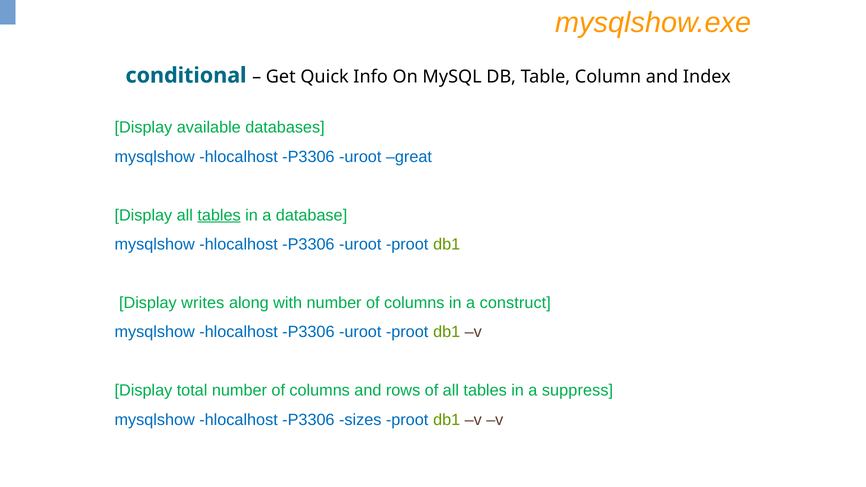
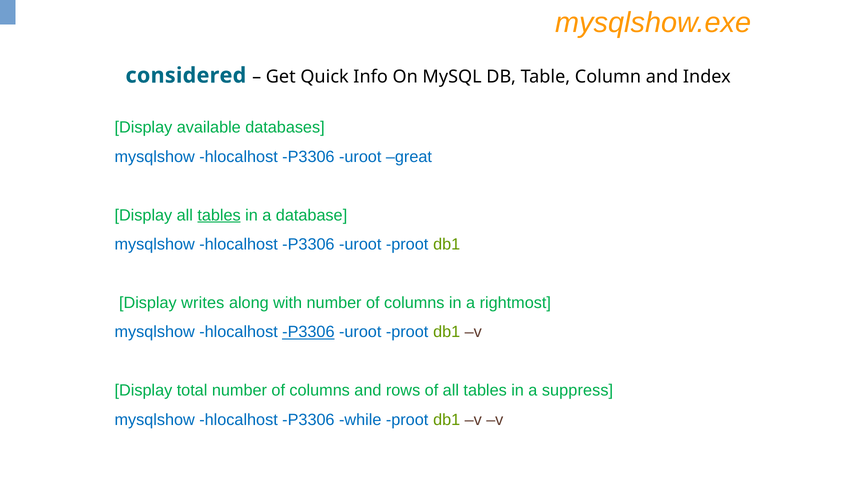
conditional: conditional -> considered
construct: construct -> rightmost
P3306 at (308, 332) underline: none -> present
sizes: sizes -> while
